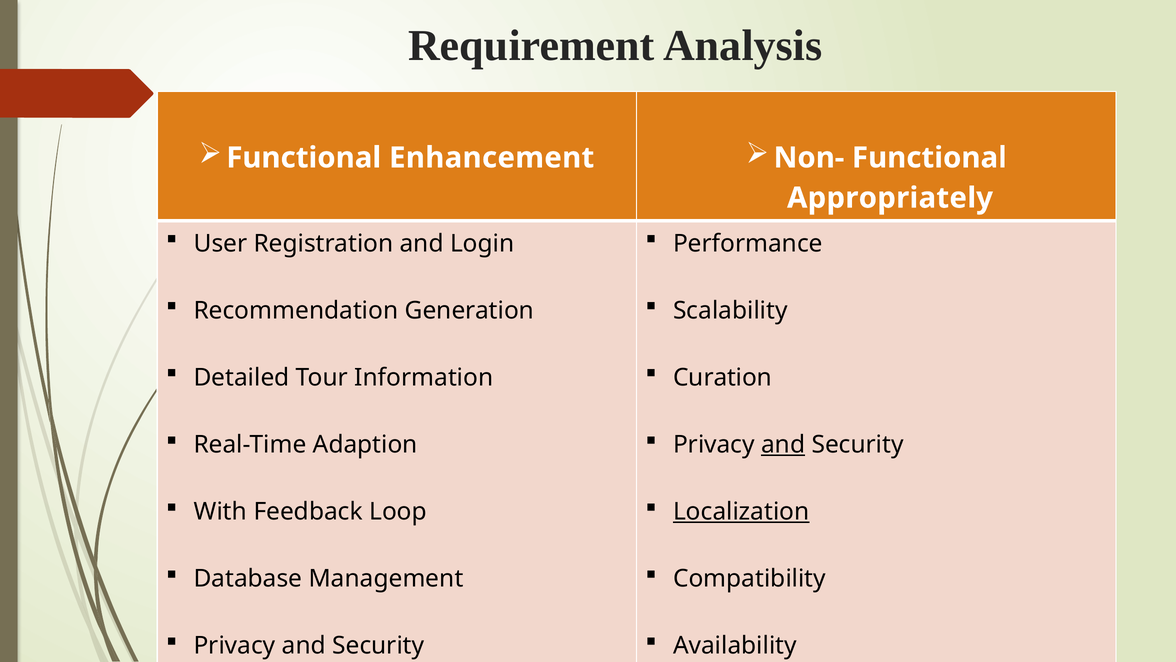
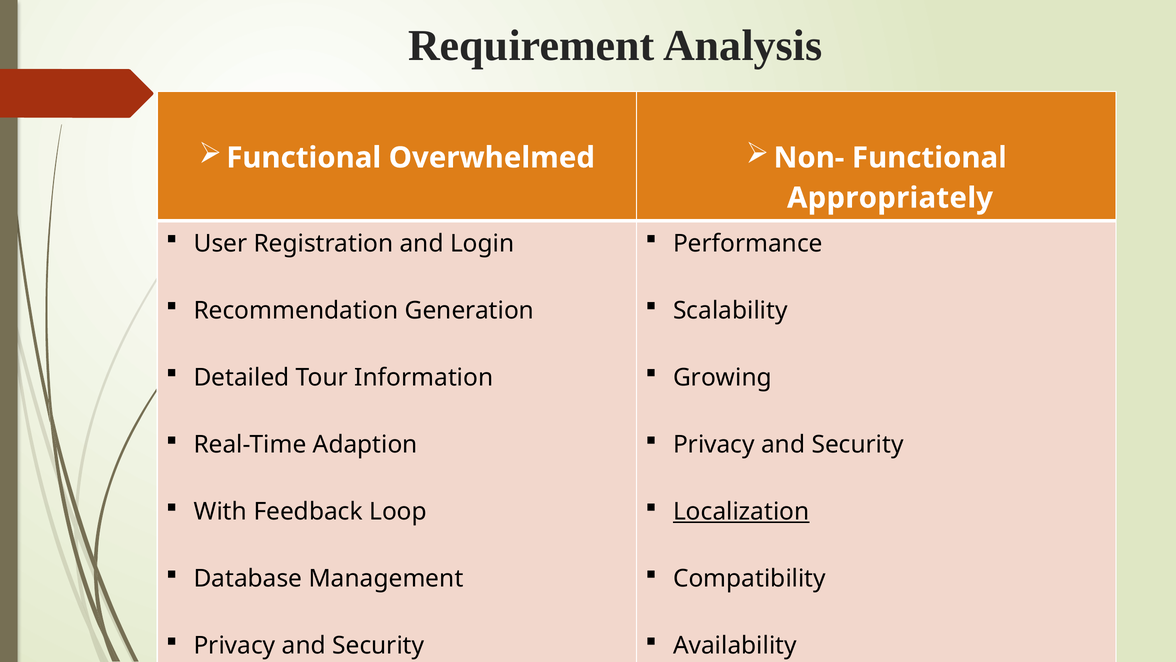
Enhancement: Enhancement -> Overwhelmed
Curation: Curation -> Growing
and at (783, 444) underline: present -> none
